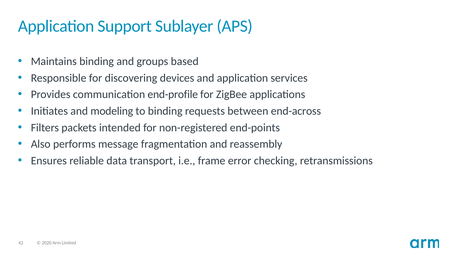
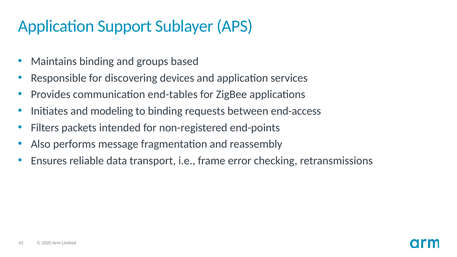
end-profile: end-profile -> end-tables
end-across: end-across -> end-access
